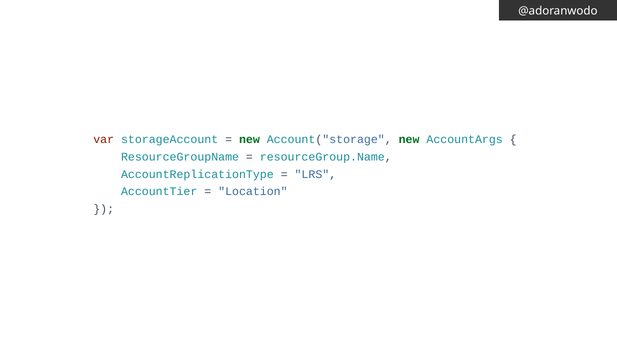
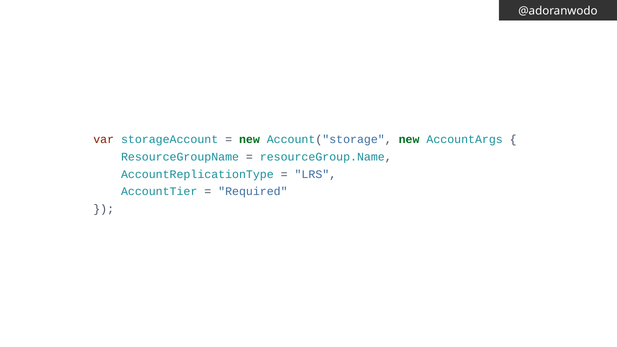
Location: Location -> Required
